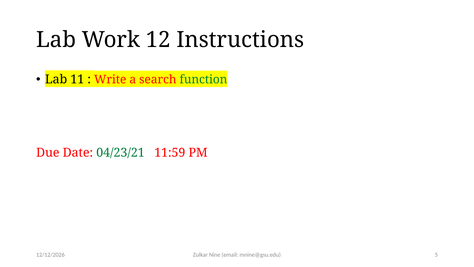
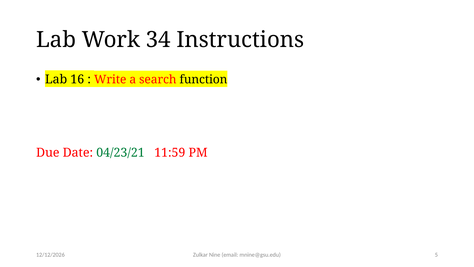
12: 12 -> 34
11: 11 -> 16
function colour: green -> black
